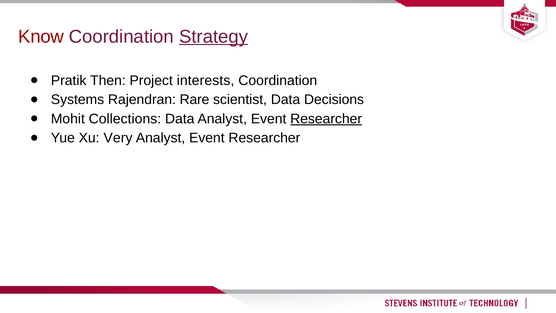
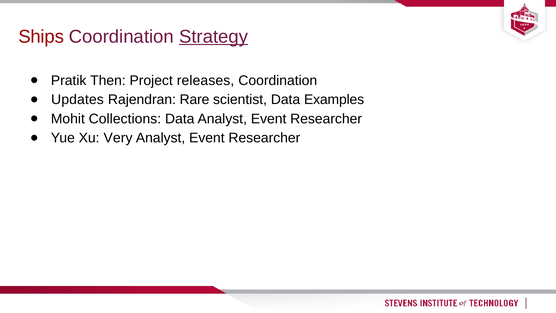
Know: Know -> Ships
interests: interests -> releases
Systems: Systems -> Updates
Decisions: Decisions -> Examples
Researcher at (326, 119) underline: present -> none
